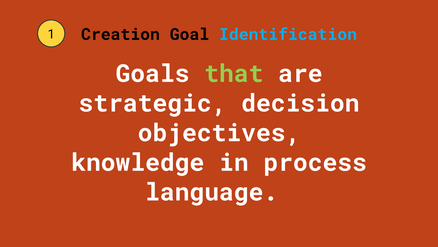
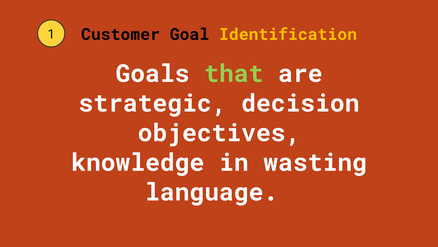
Creation: Creation -> Customer
Identification colour: light blue -> yellow
process: process -> wasting
